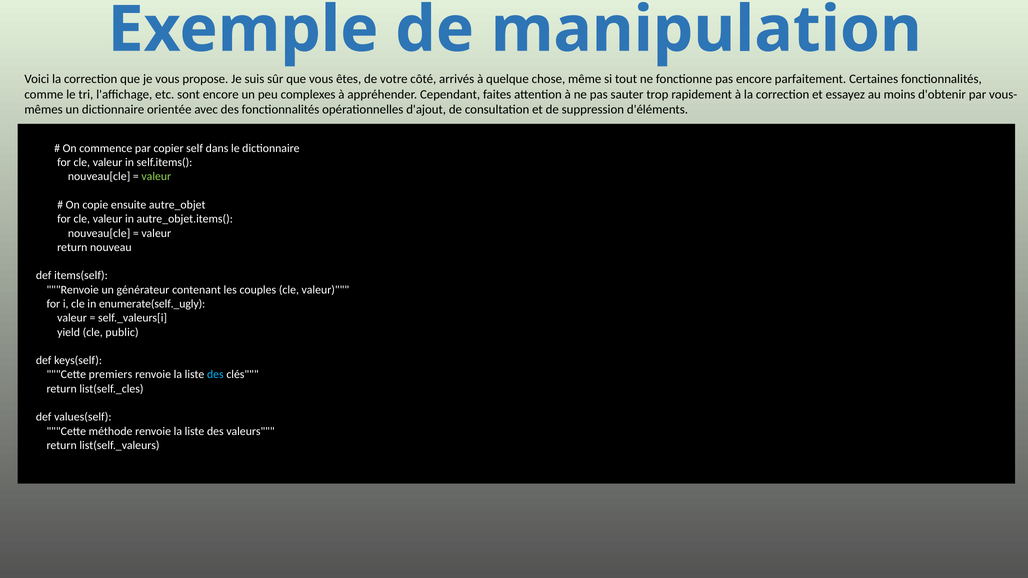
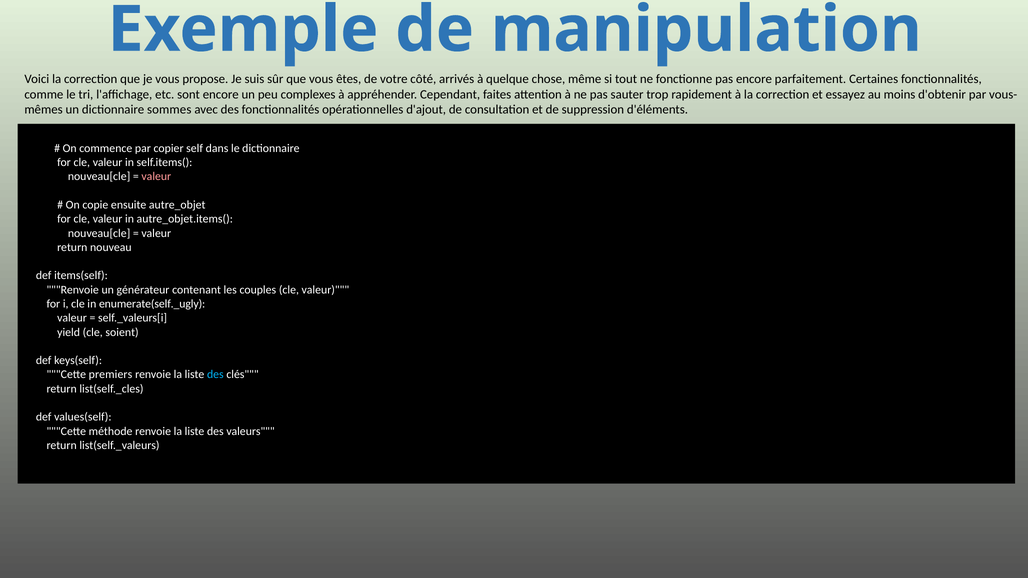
orientée: orientée -> sommes
valeur at (156, 177) colour: light green -> pink
public: public -> soient
